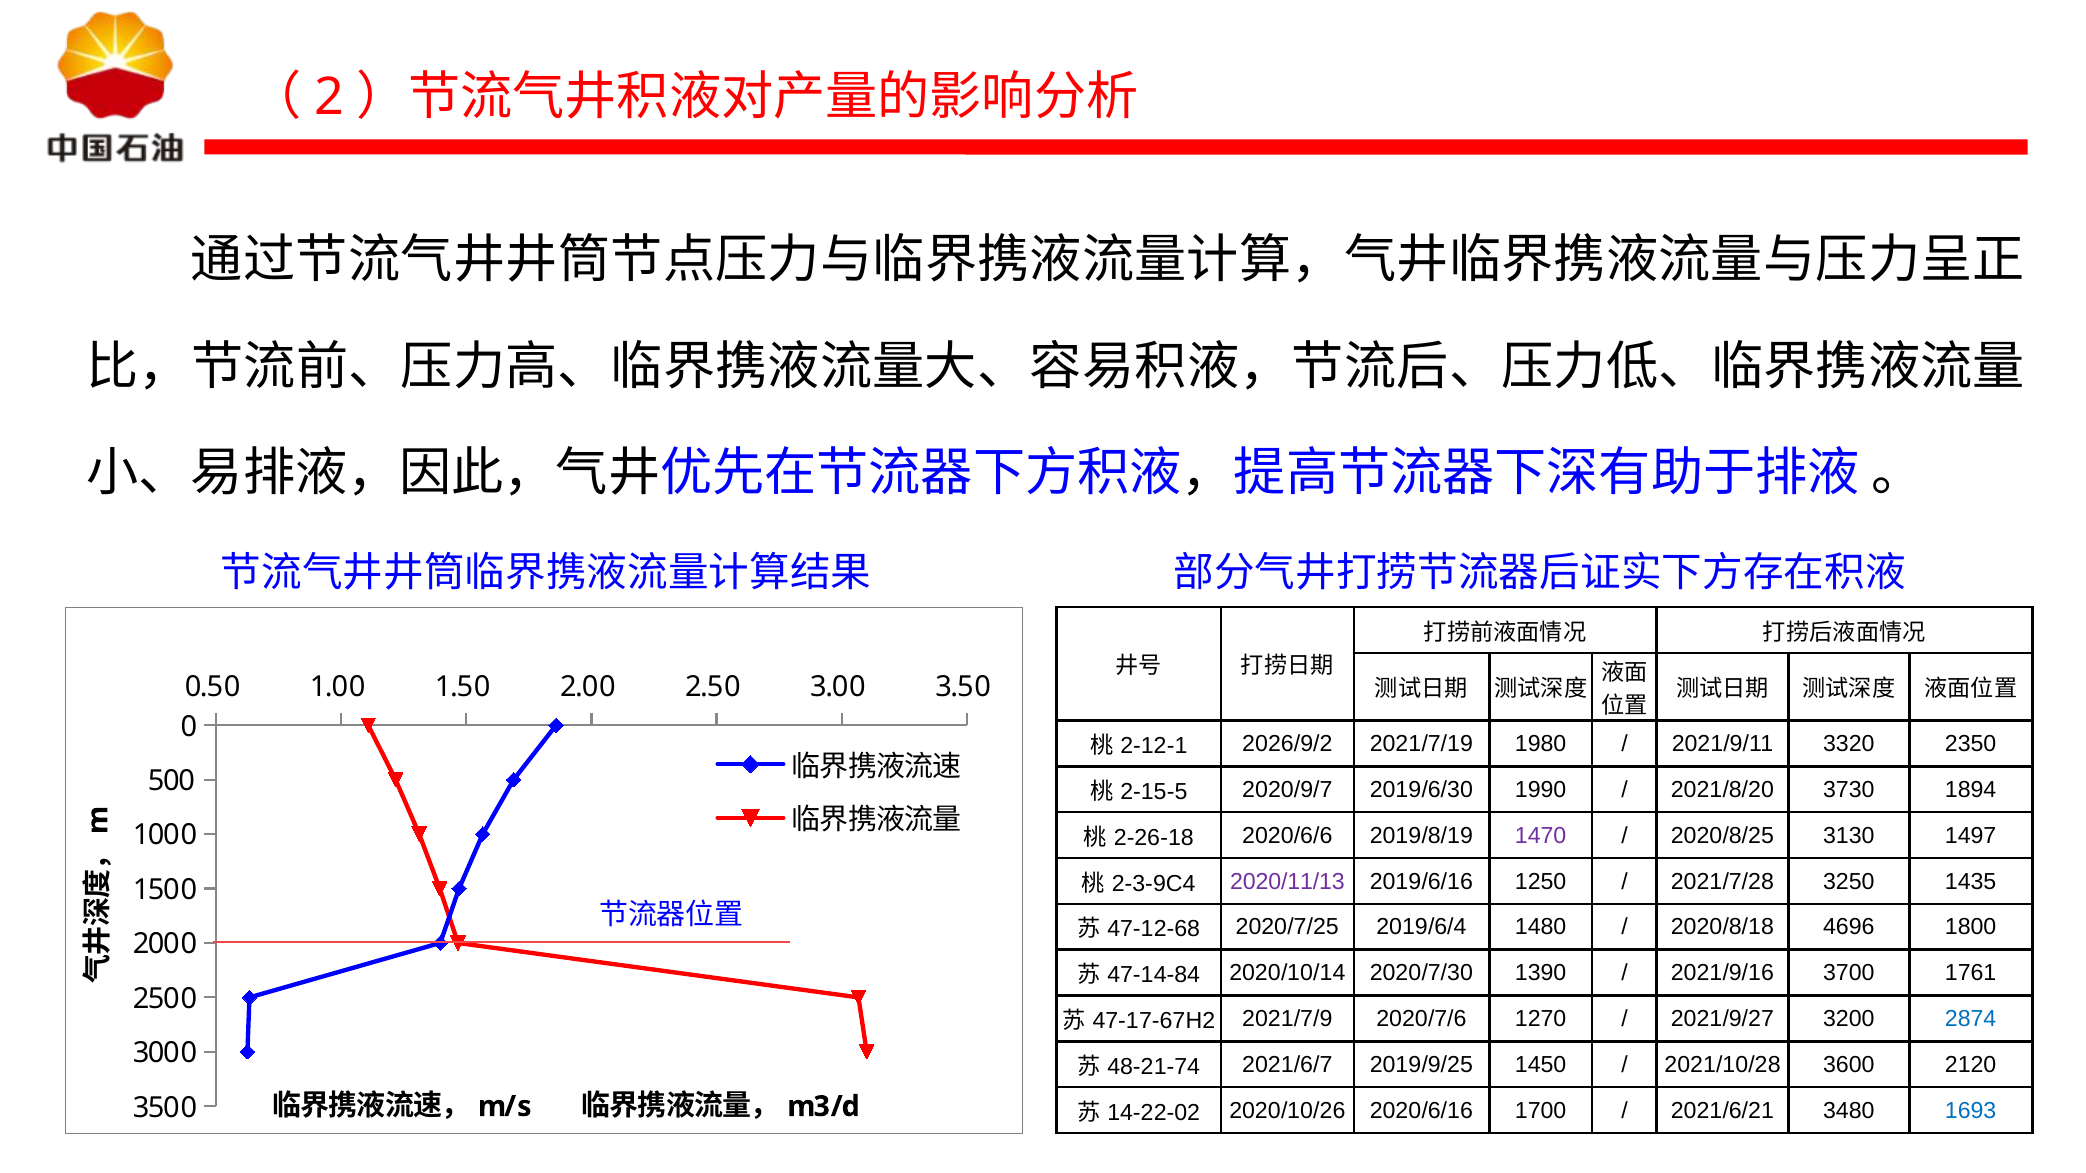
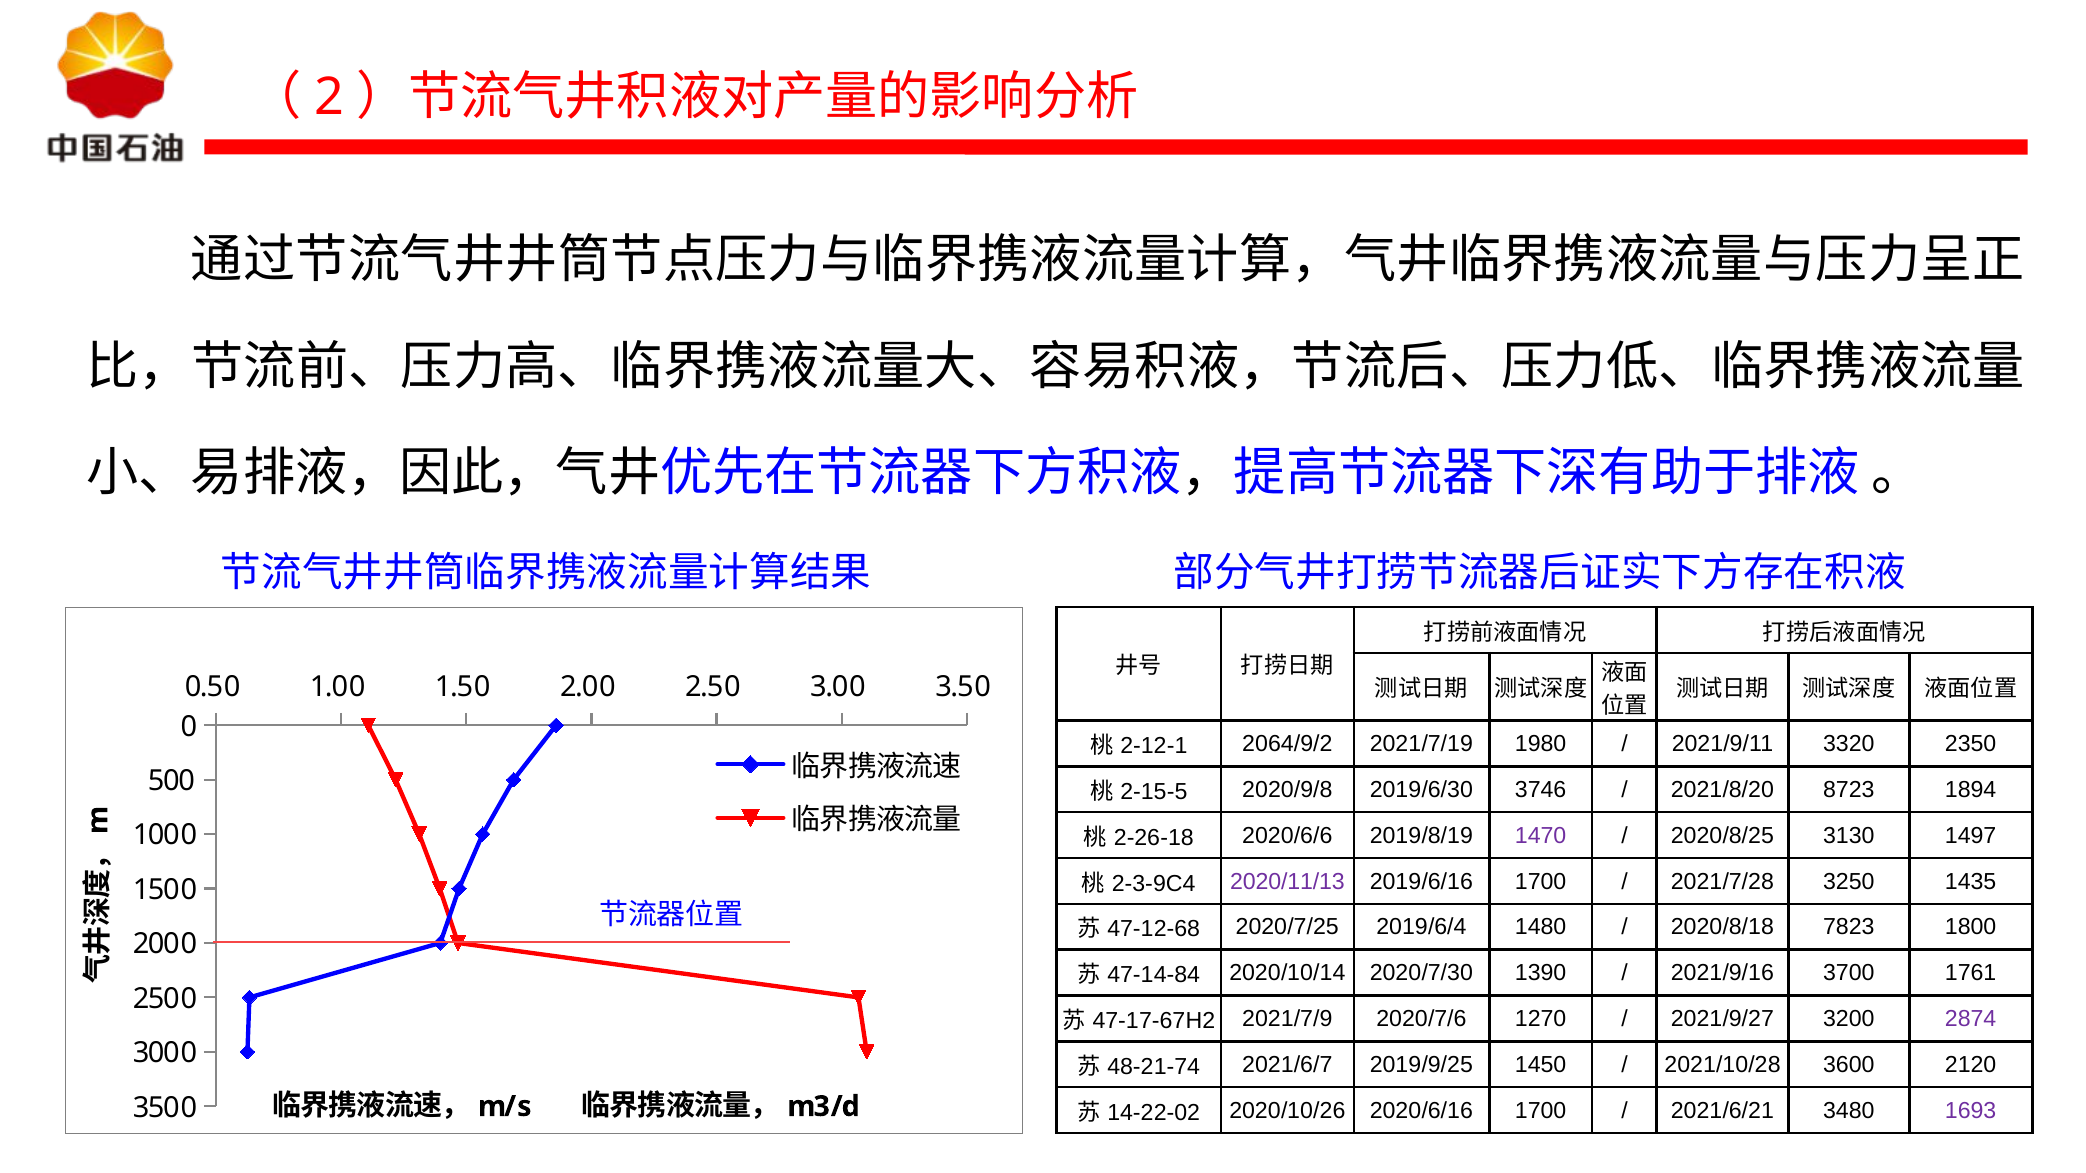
2026/9/2: 2026/9/2 -> 2064/9/2
2020/9/7: 2020/9/7 -> 2020/9/8
1990: 1990 -> 3746
3730: 3730 -> 8723
2019/6/16 1250: 1250 -> 1700
4696: 4696 -> 7823
2874 colour: blue -> purple
1693 colour: blue -> purple
